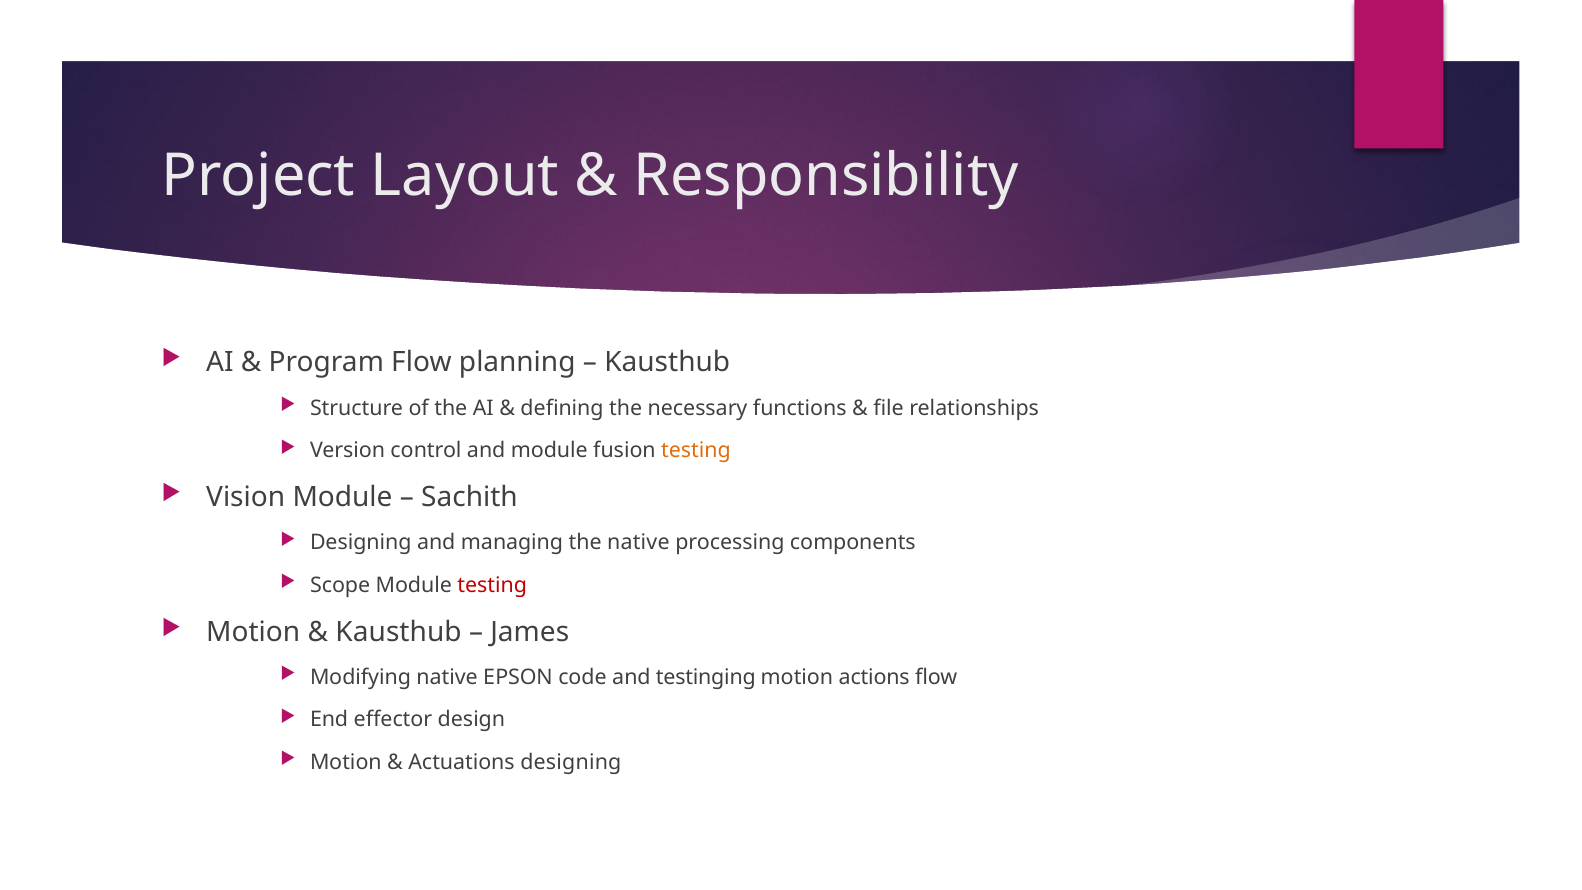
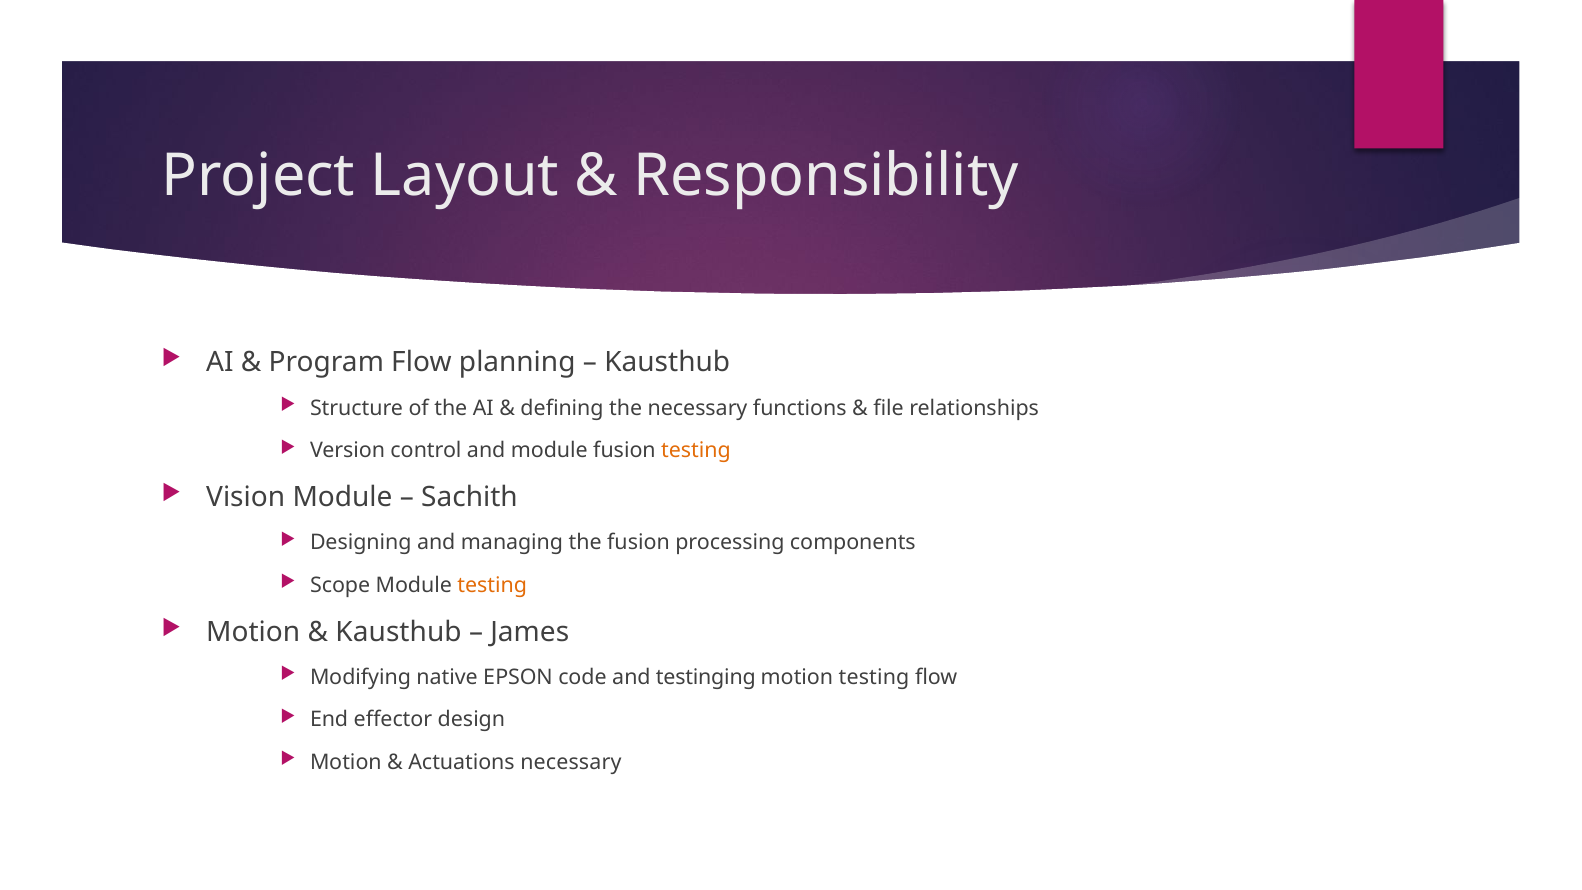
the native: native -> fusion
testing at (492, 585) colour: red -> orange
motion actions: actions -> testing
Actuations designing: designing -> necessary
